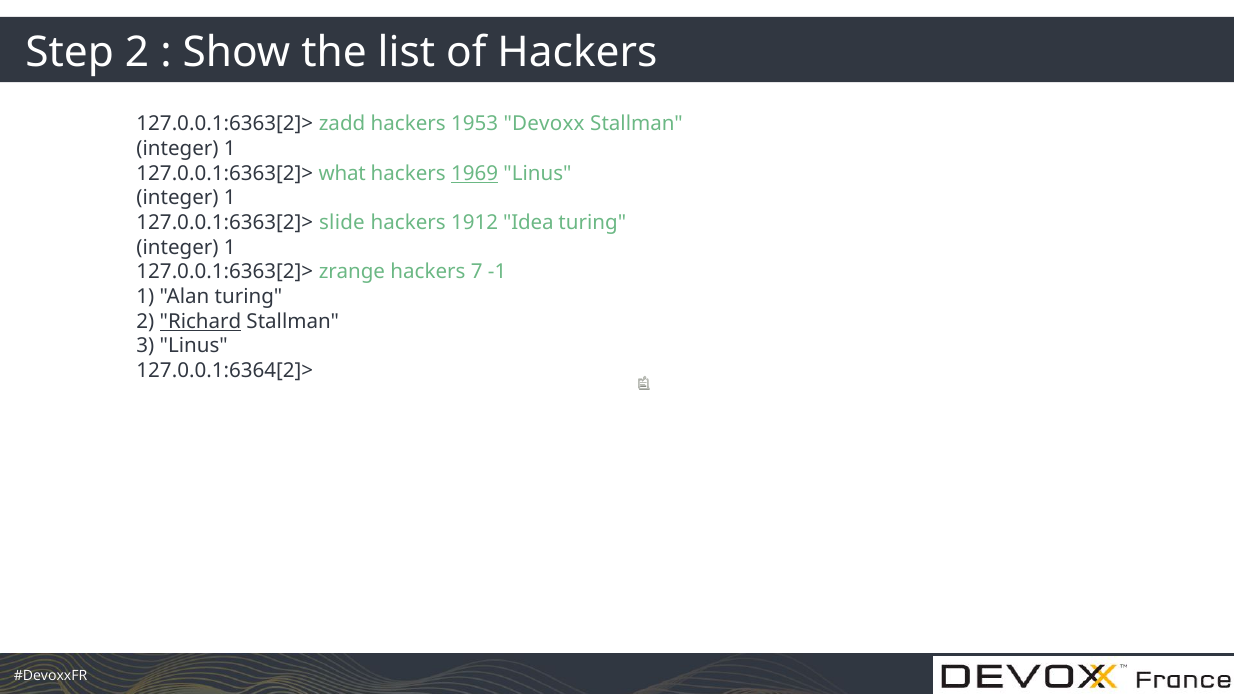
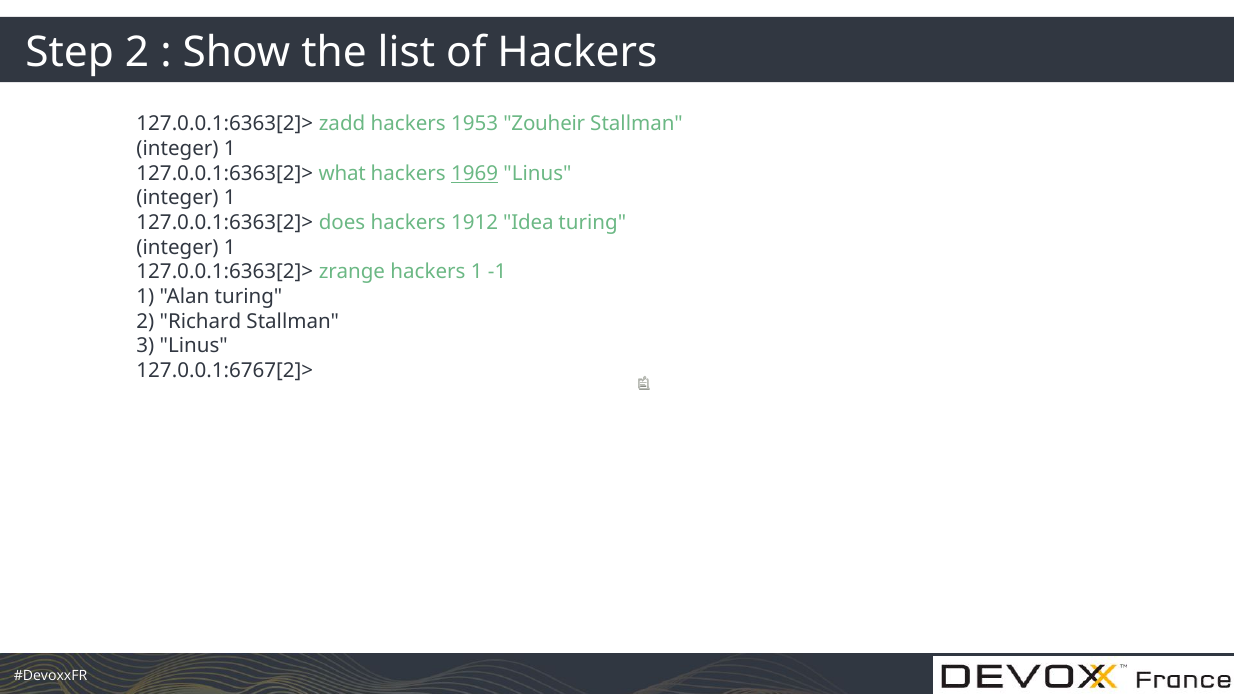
Devoxx: Devoxx -> Zouheir
slide: slide -> does
hackers 7: 7 -> 1
Richard underline: present -> none
127.0.0.1:6364[2]>: 127.0.0.1:6364[2]> -> 127.0.0.1:6767[2]>
